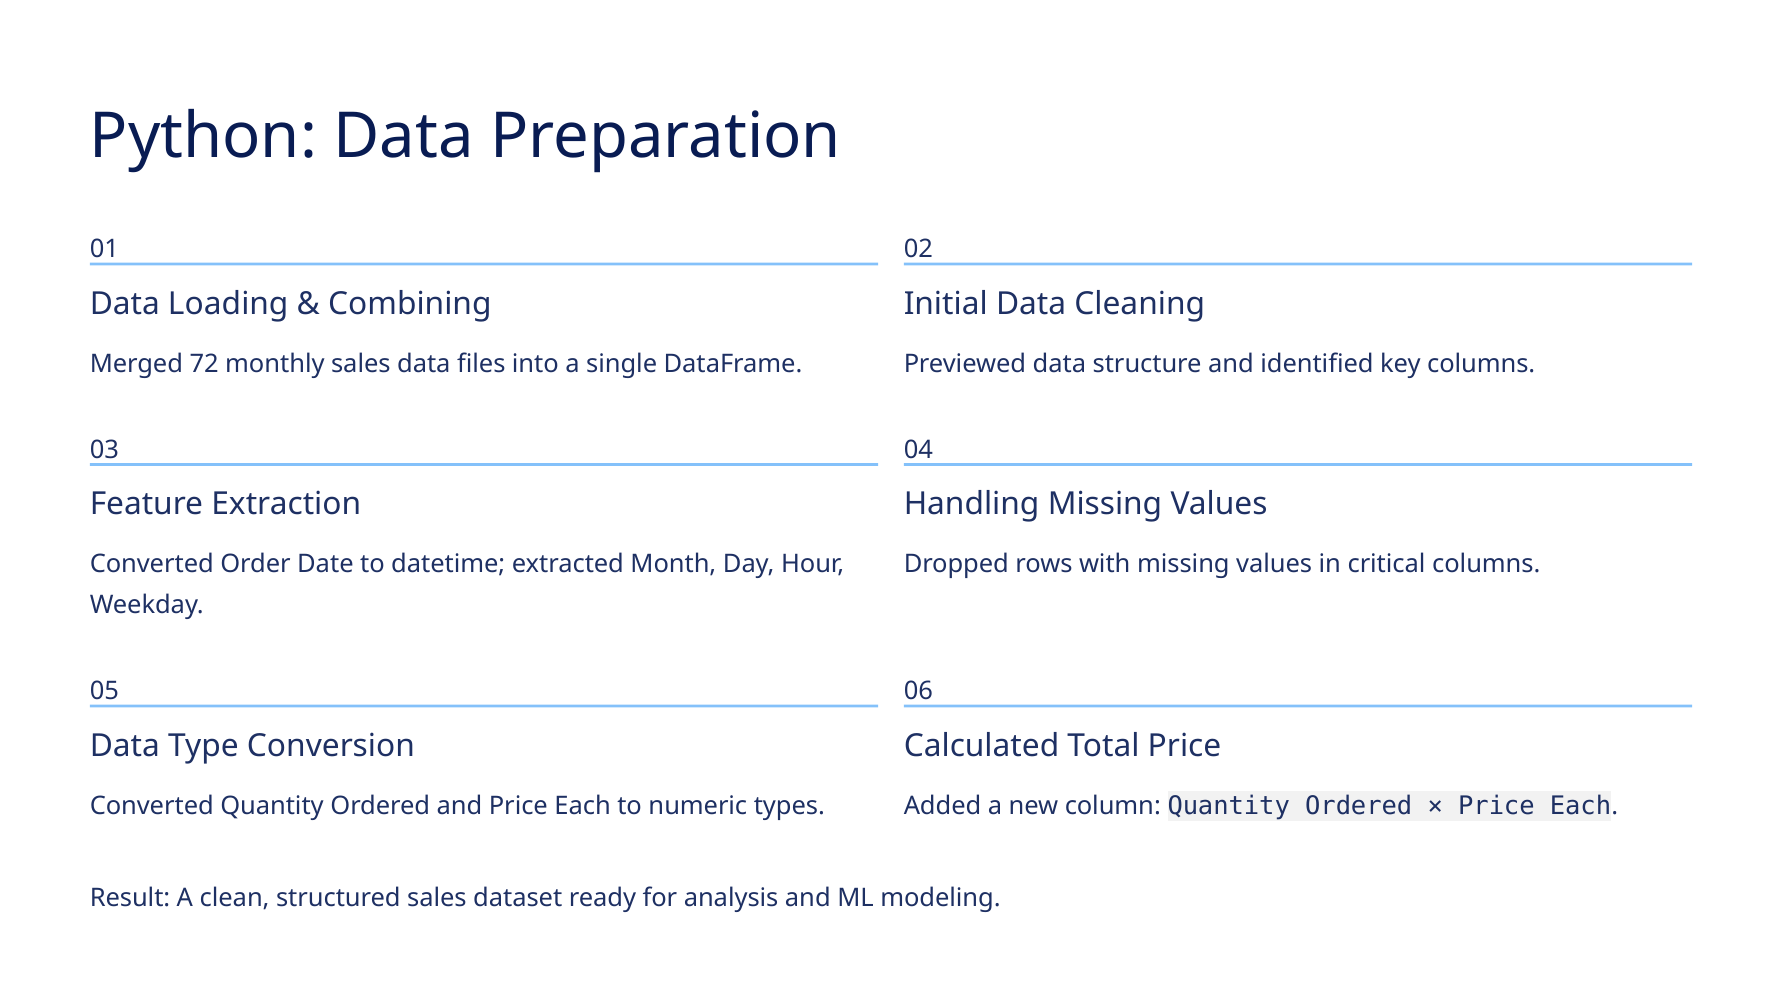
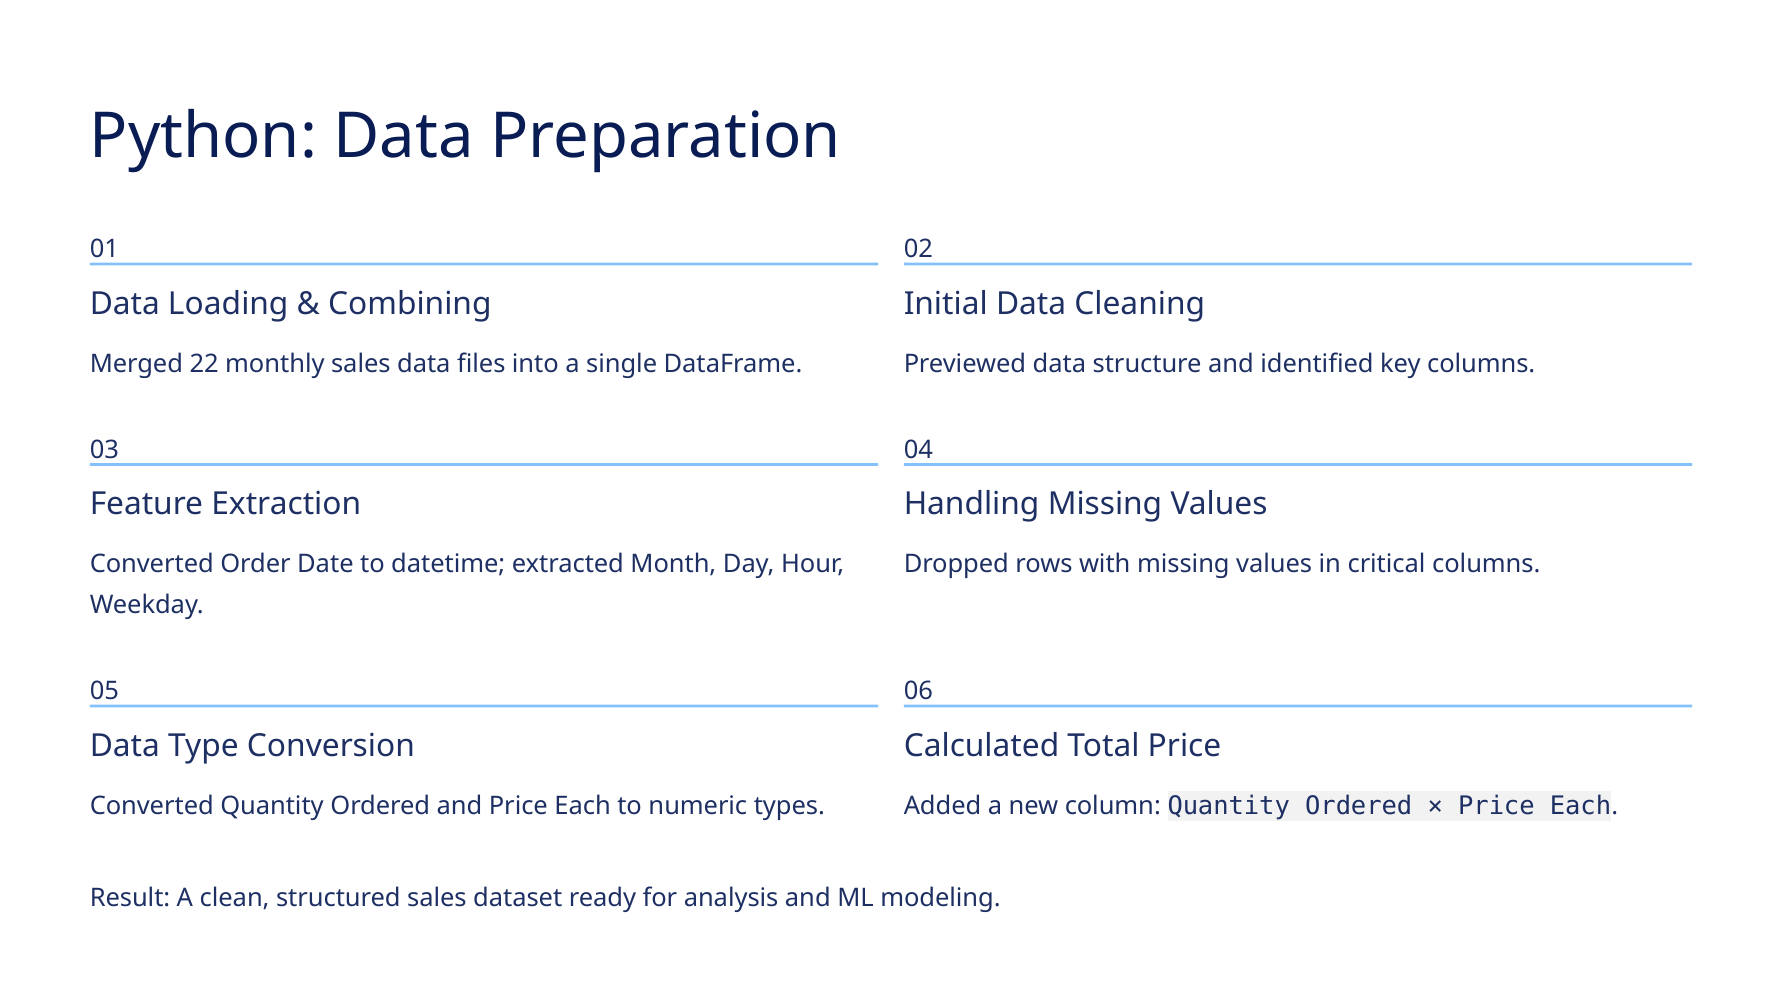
72: 72 -> 22
